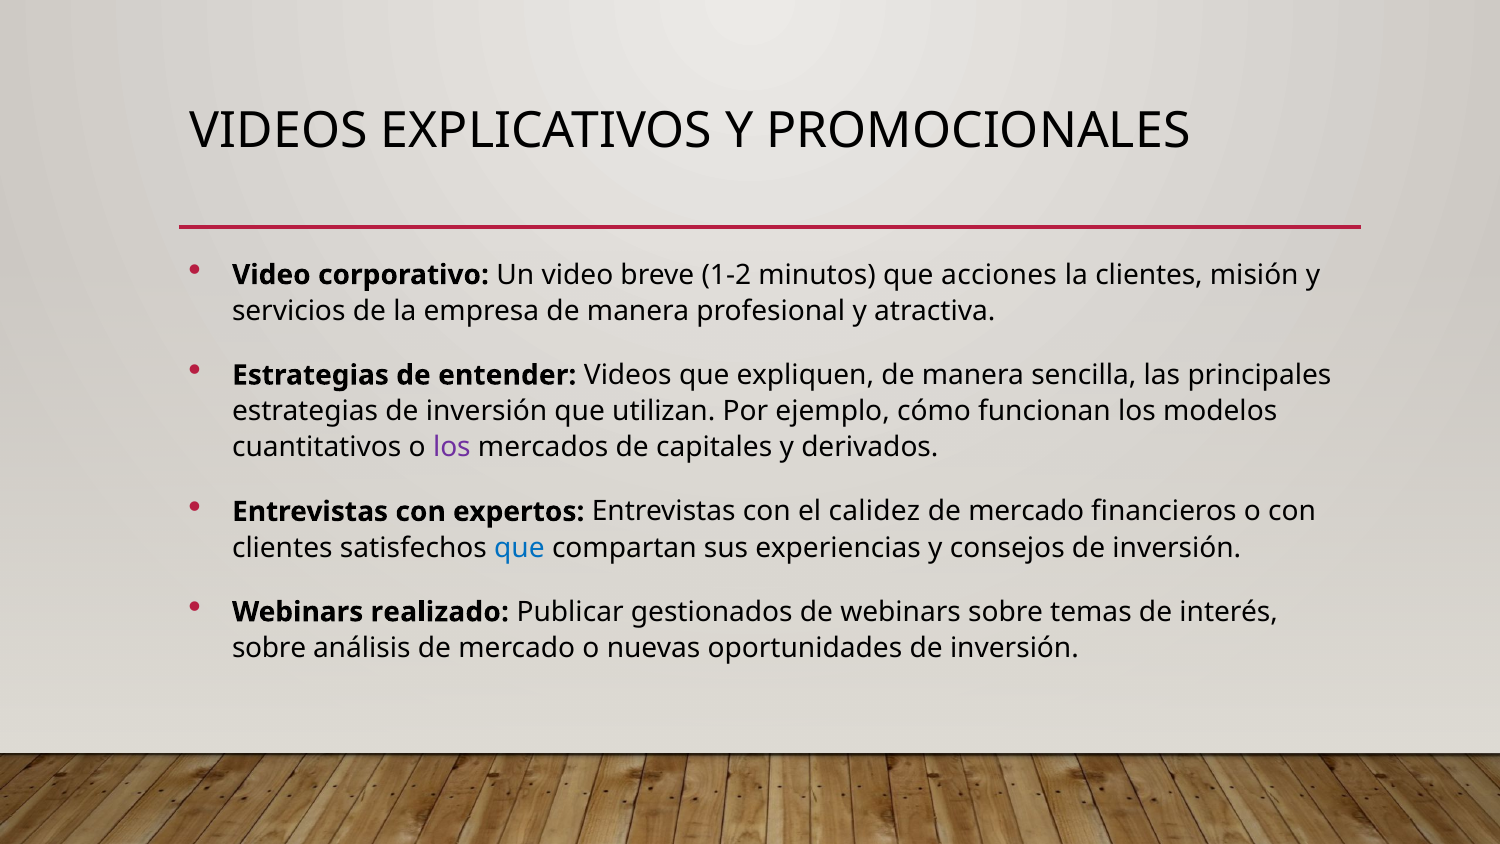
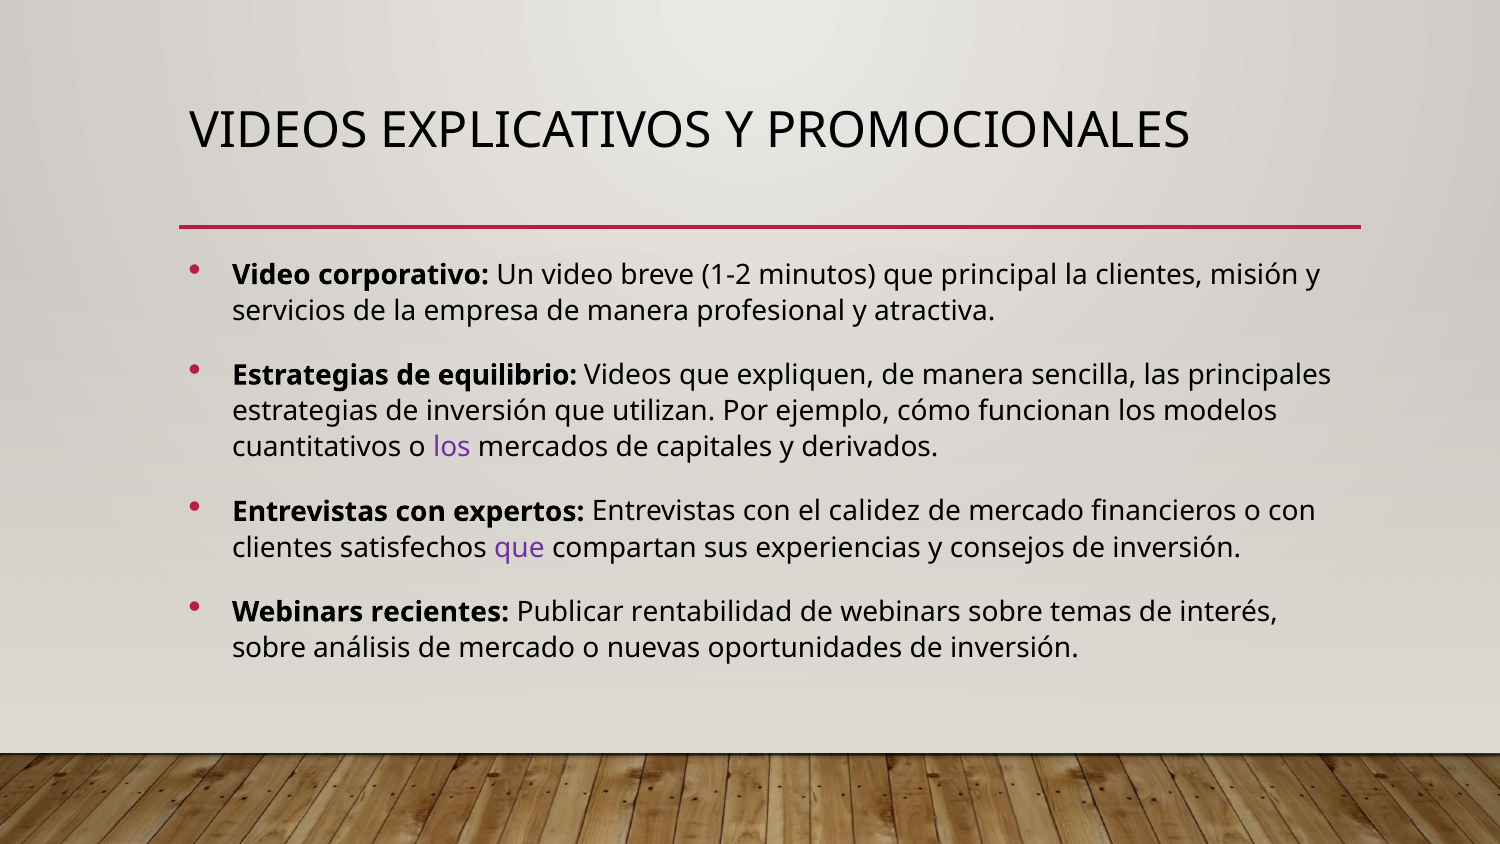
acciones: acciones -> principal
entender: entender -> equilibrio
que at (519, 548) colour: blue -> purple
realizado: realizado -> recientes
gestionados: gestionados -> rentabilidad
